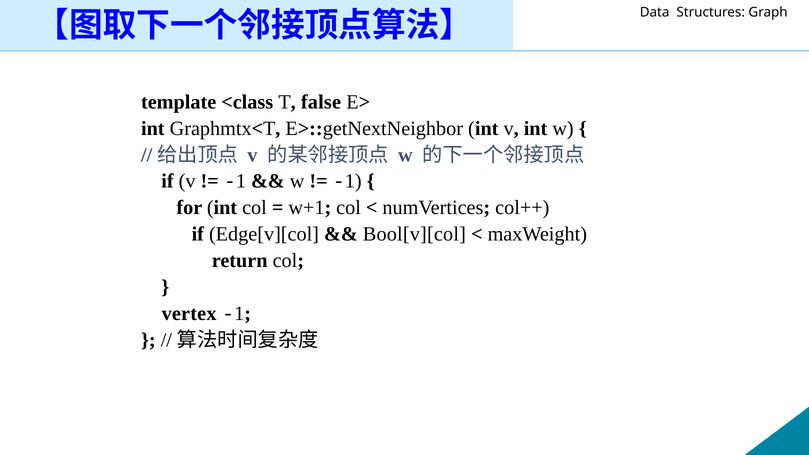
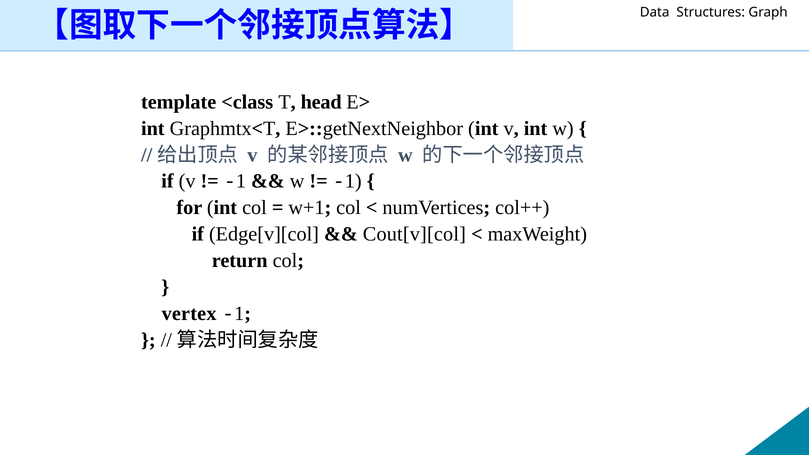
false: false -> head
Bool[v][col: Bool[v][col -> Cout[v][col
